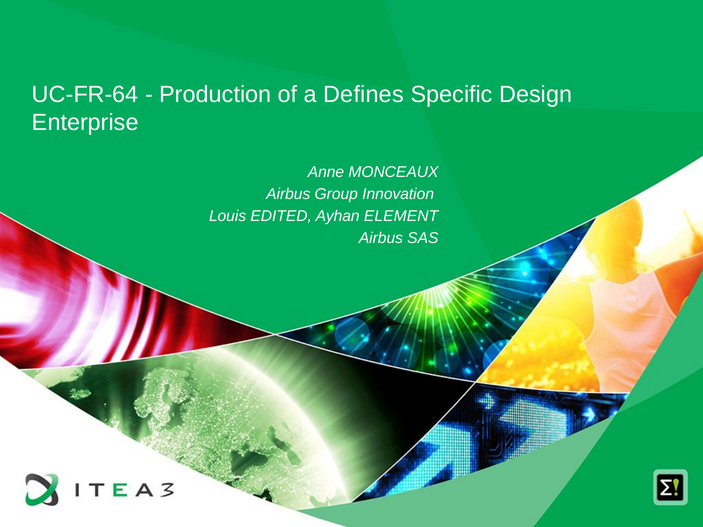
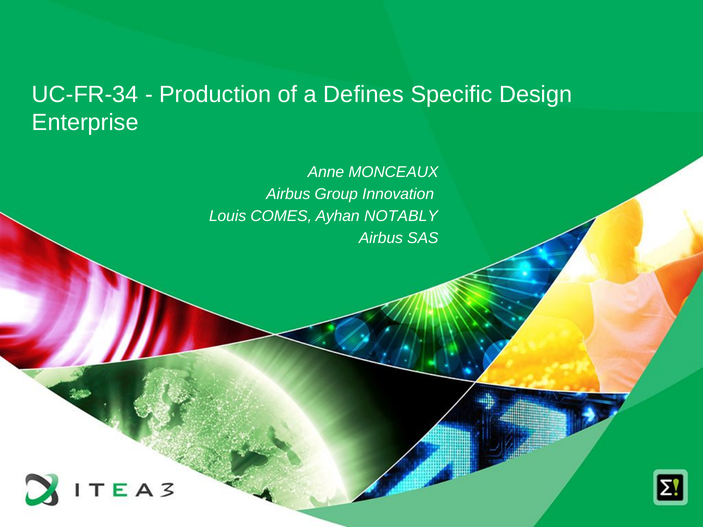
UC-FR-64: UC-FR-64 -> UC-FR-34
EDITED: EDITED -> COMES
ELEMENT: ELEMENT -> NOTABLY
